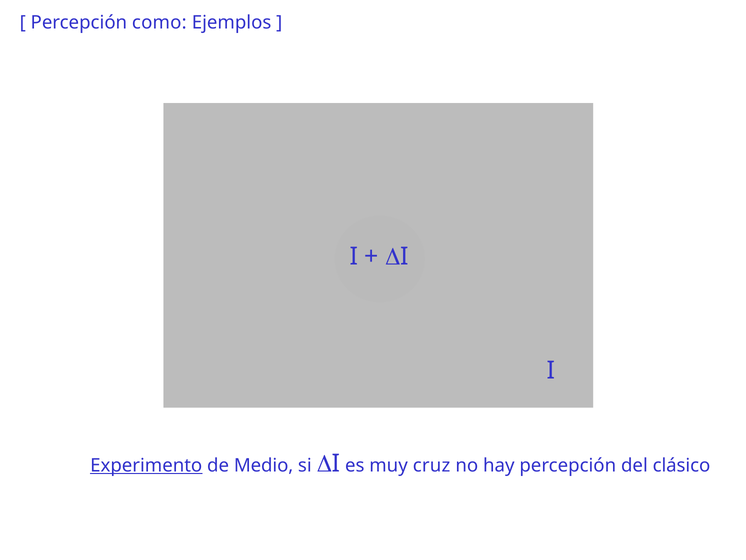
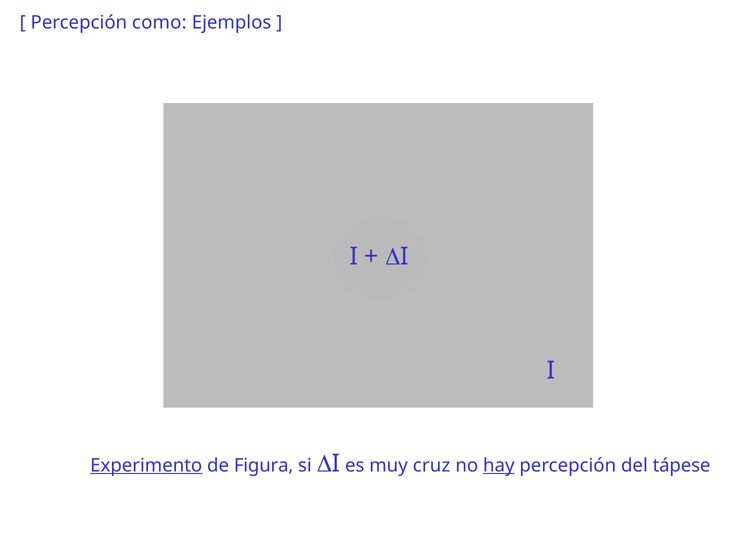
Medio: Medio -> Figura
hay underline: none -> present
clásico: clásico -> tápese
